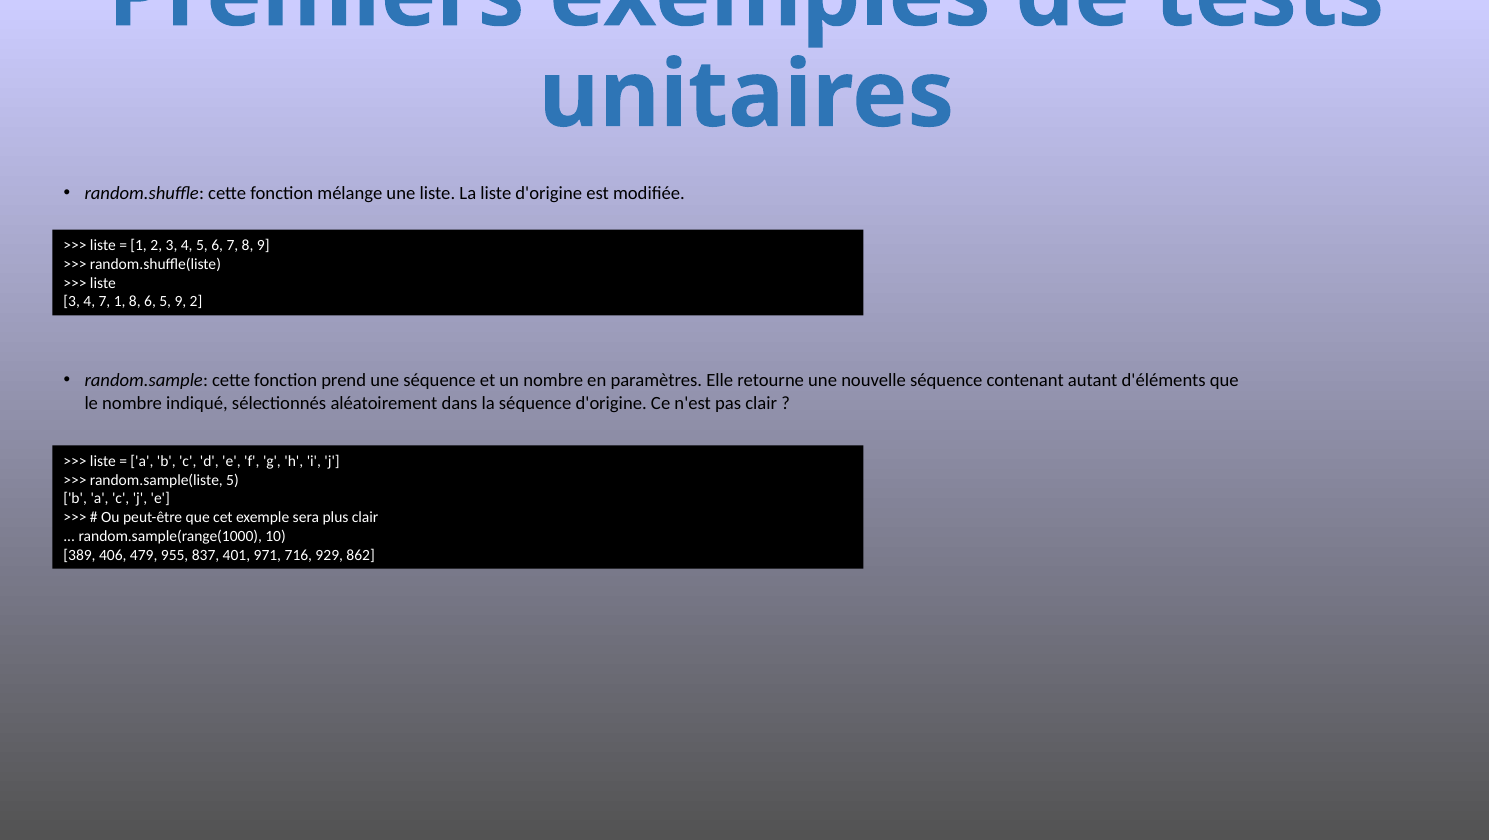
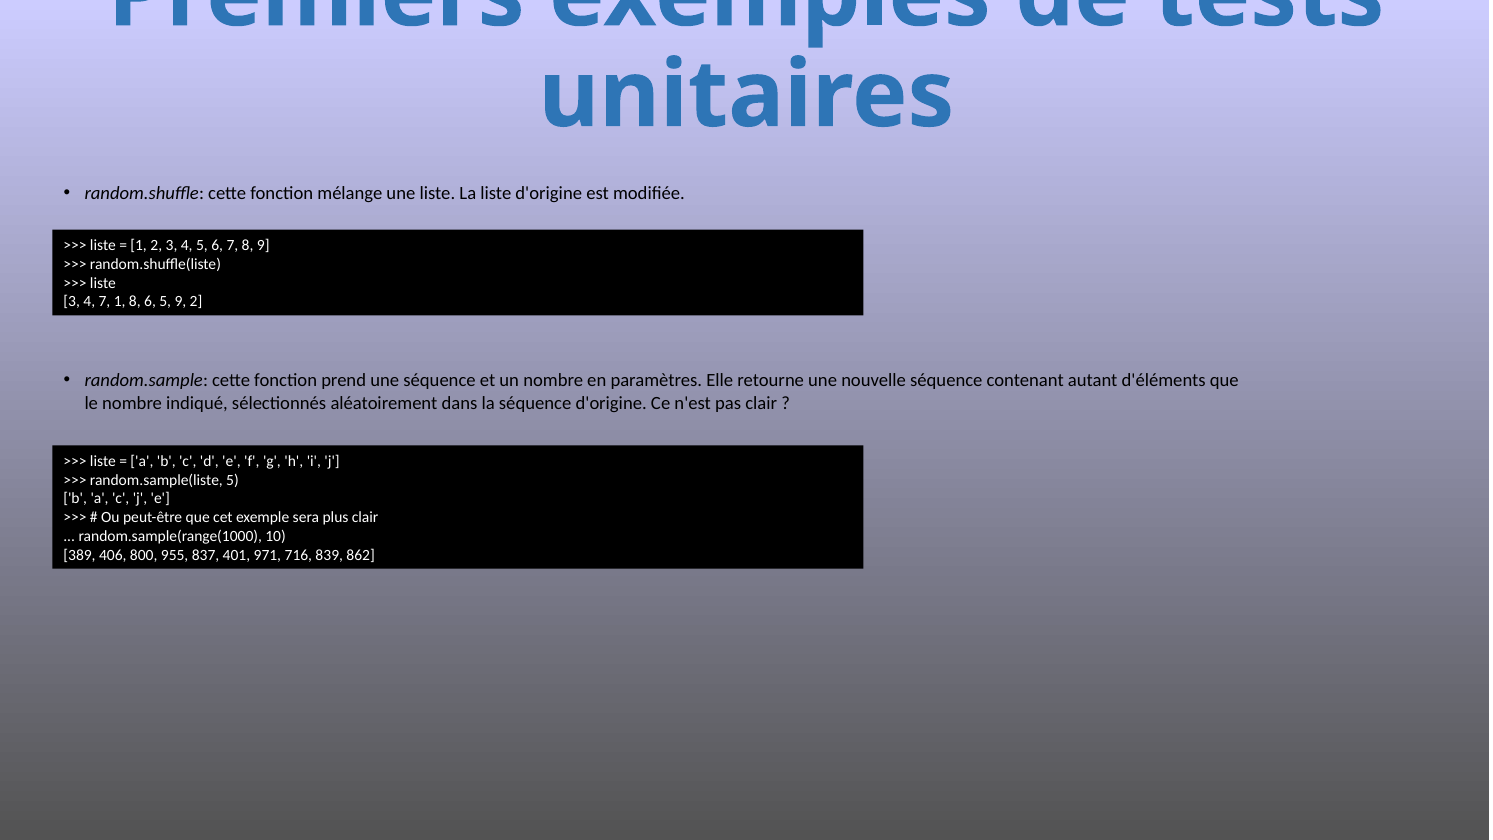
479: 479 -> 800
929: 929 -> 839
